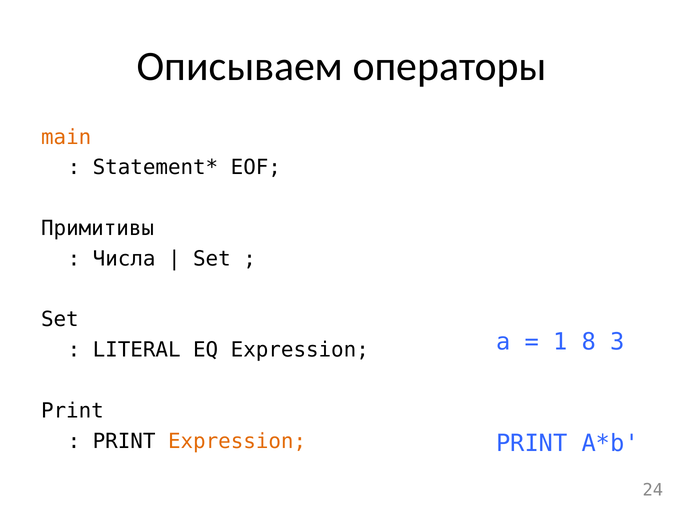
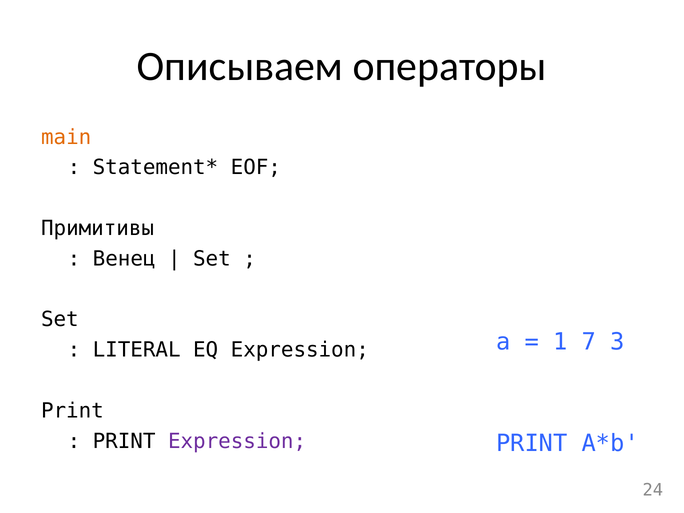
Числа: Числа -> Венец
8: 8 -> 7
Expression at (237, 441) colour: orange -> purple
